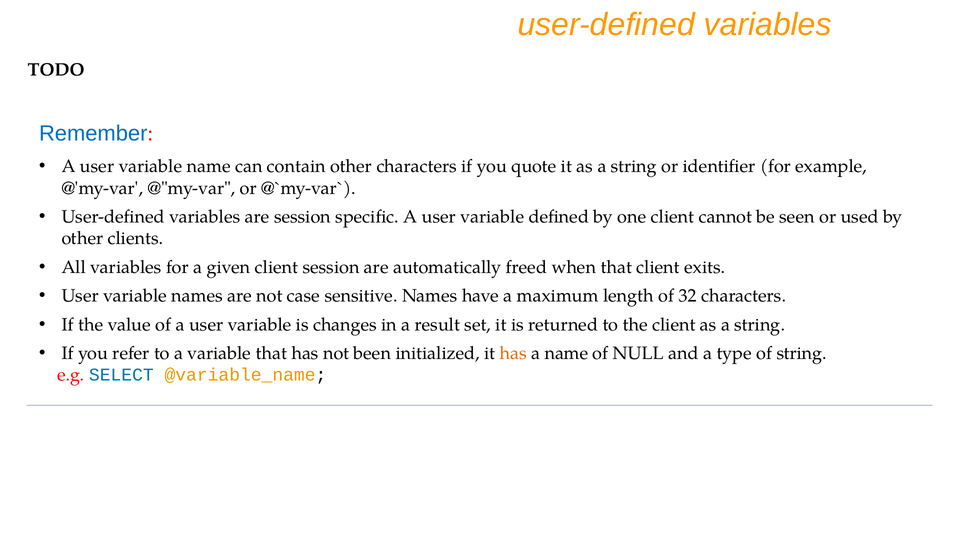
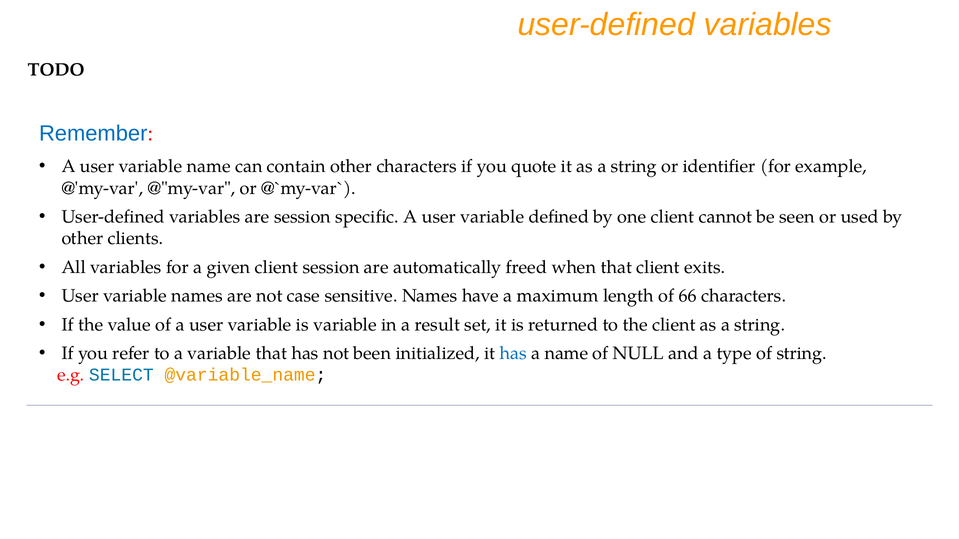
32: 32 -> 66
is changes: changes -> variable
has at (513, 354) colour: orange -> blue
